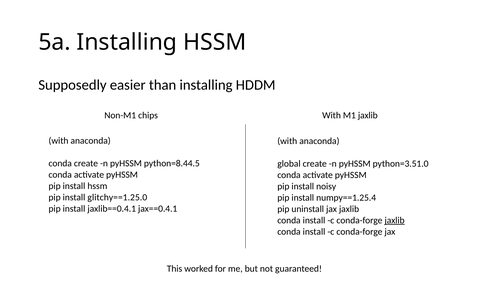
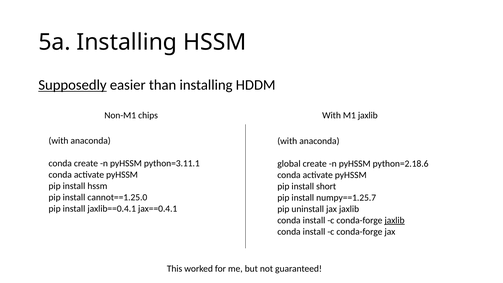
Supposedly underline: none -> present
python=8.44.5: python=8.44.5 -> python=3.11.1
python=3.51.0: python=3.51.0 -> python=2.18.6
noisy: noisy -> short
glitchy==1.25.0: glitchy==1.25.0 -> cannot==1.25.0
numpy==1.25.4: numpy==1.25.4 -> numpy==1.25.7
